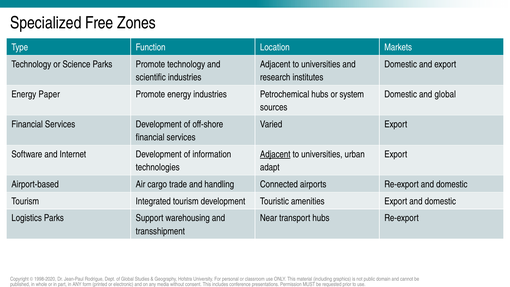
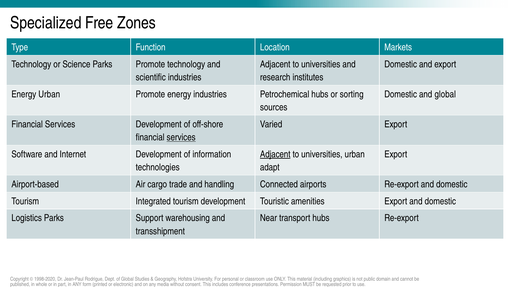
Energy Paper: Paper -> Urban
system: system -> sorting
services at (181, 137) underline: none -> present
